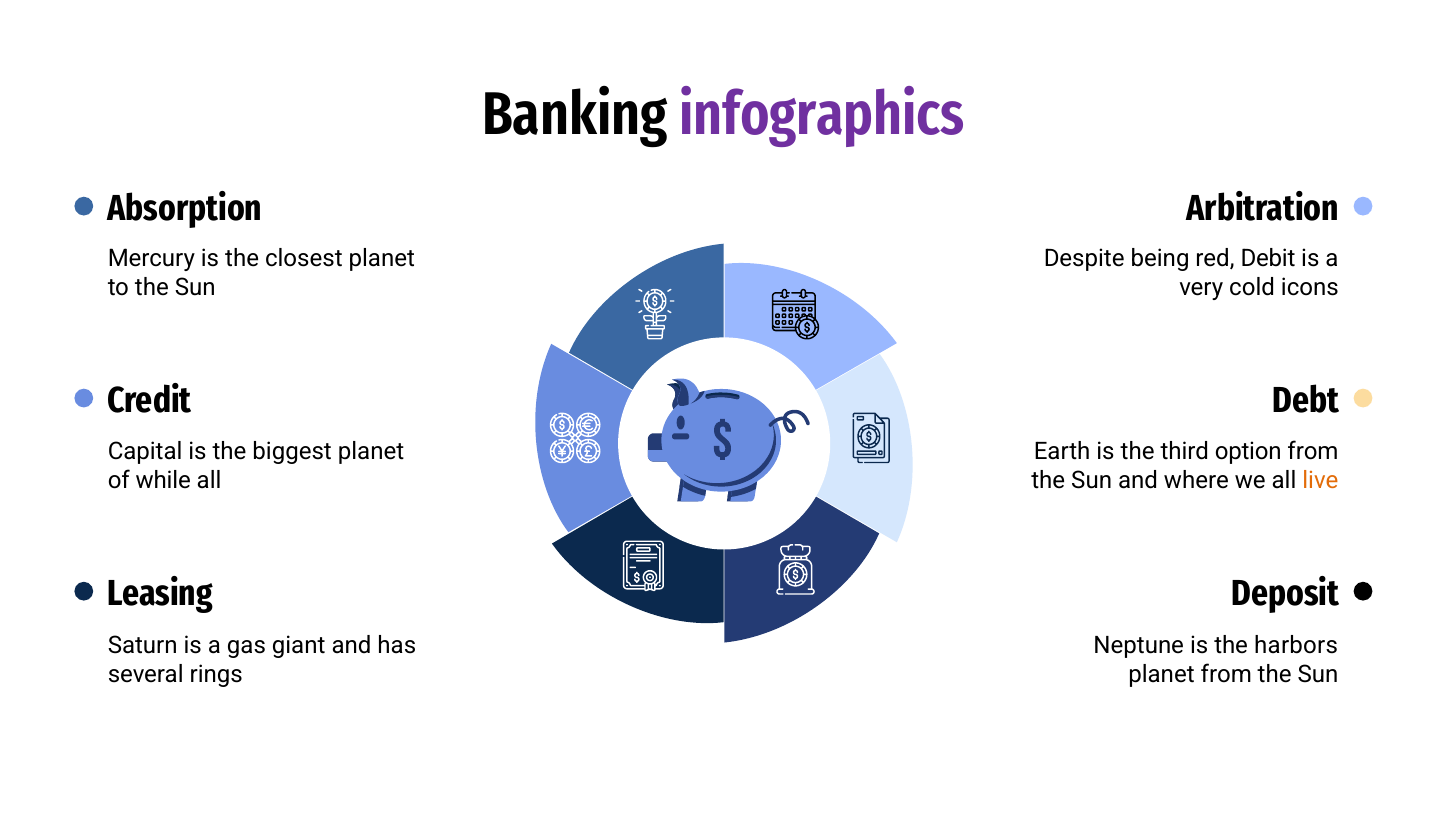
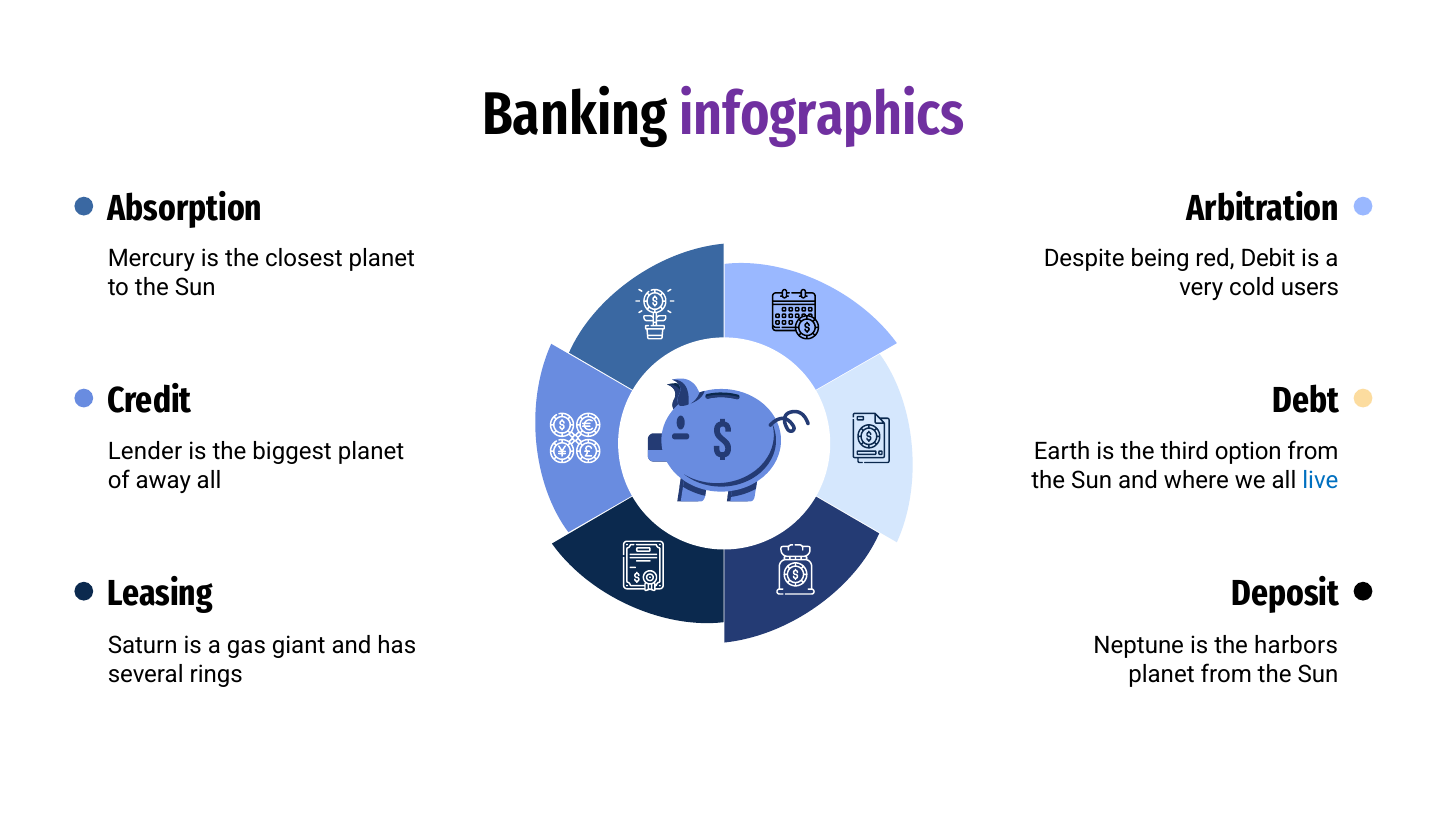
icons: icons -> users
Capital: Capital -> Lender
while: while -> away
live colour: orange -> blue
